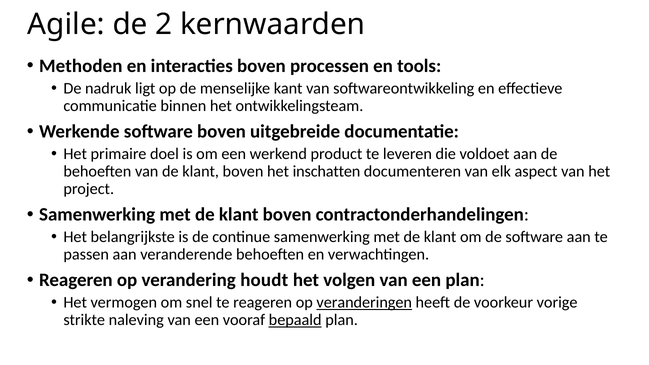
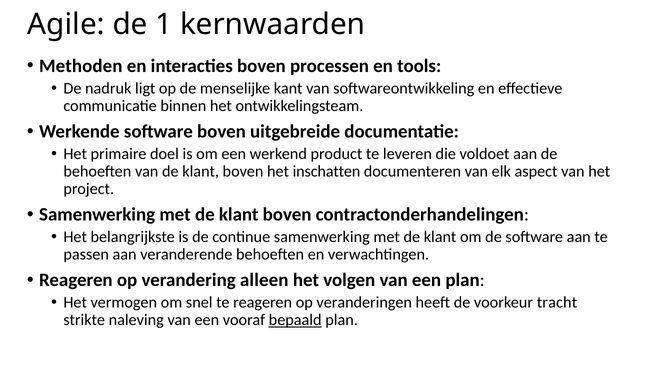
2: 2 -> 1
houdt: houdt -> alleen
veranderingen underline: present -> none
vorige: vorige -> tracht
